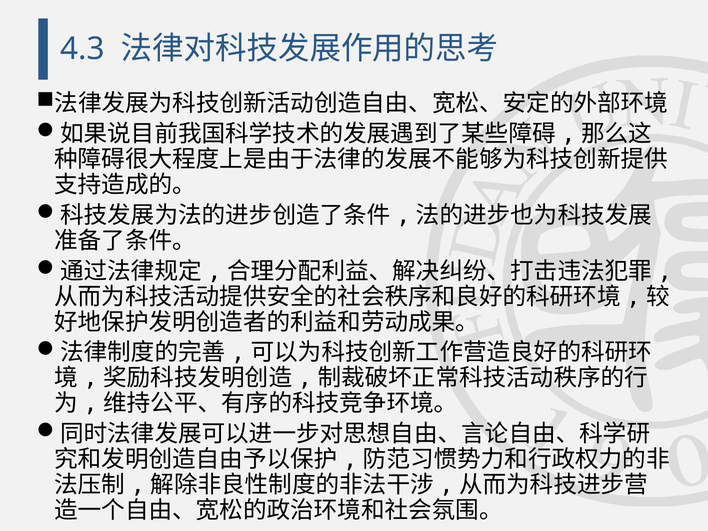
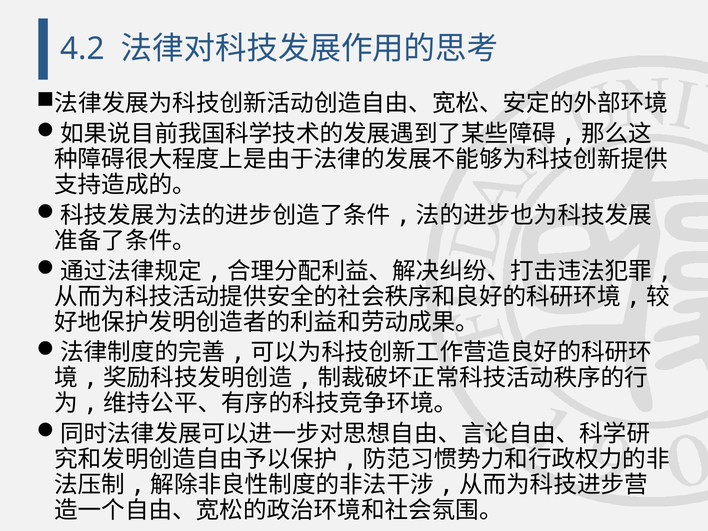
4.3: 4.3 -> 4.2
